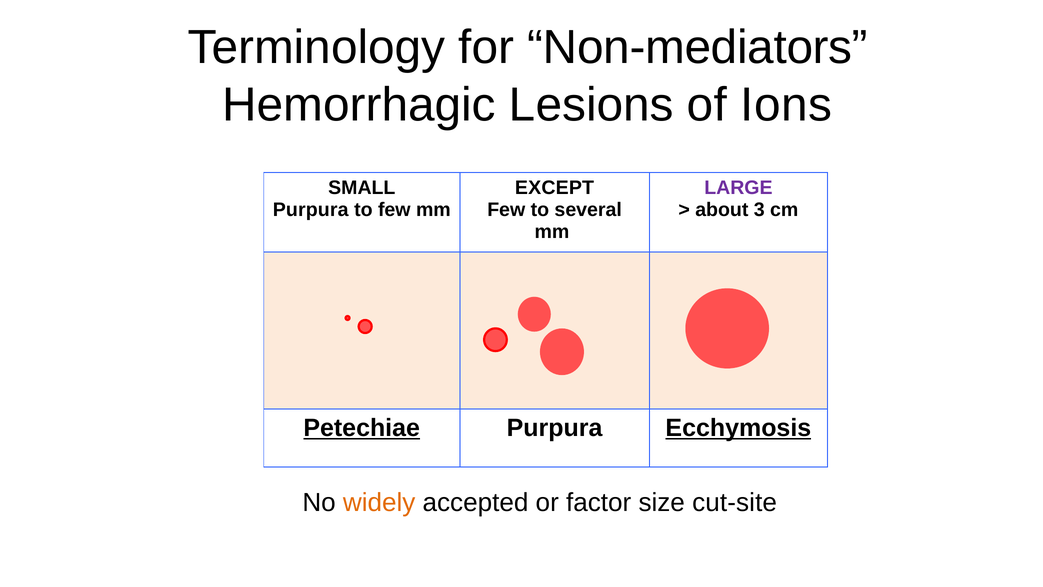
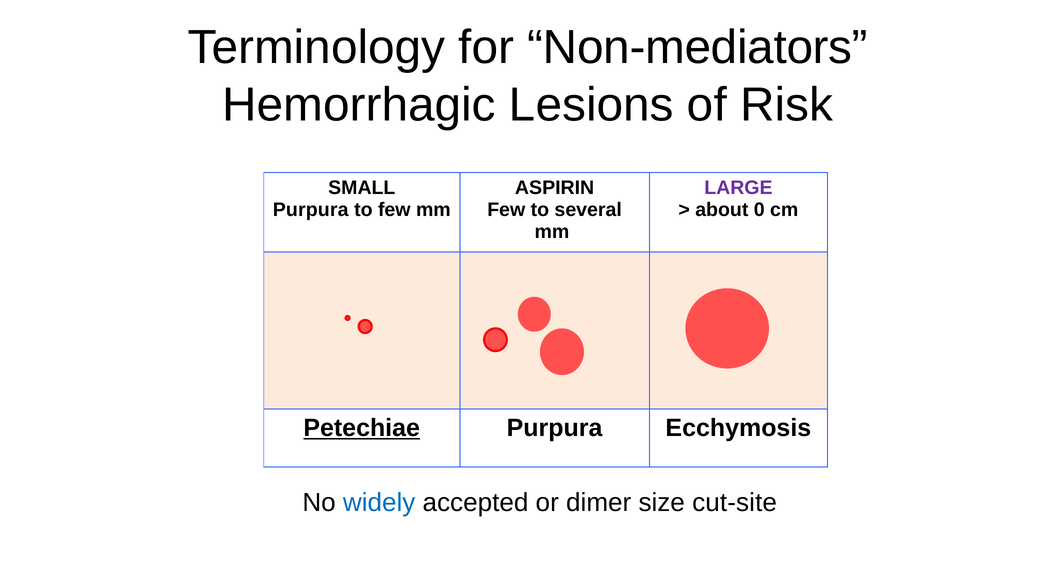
Ions: Ions -> Risk
EXCEPT: EXCEPT -> ASPIRIN
3: 3 -> 0
Ecchymosis underline: present -> none
widely colour: orange -> blue
factor: factor -> dimer
